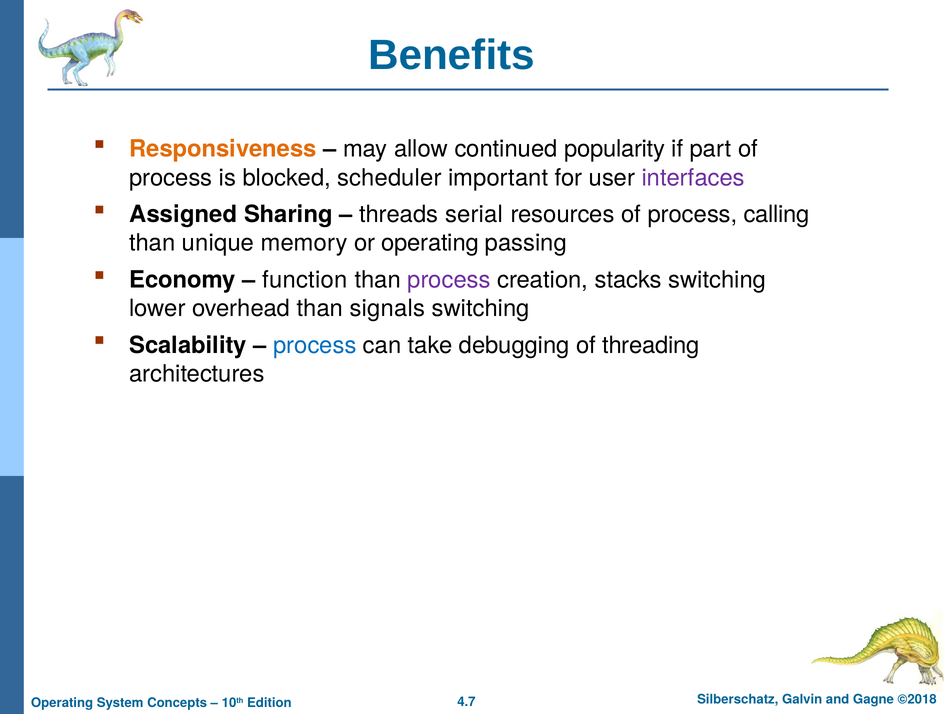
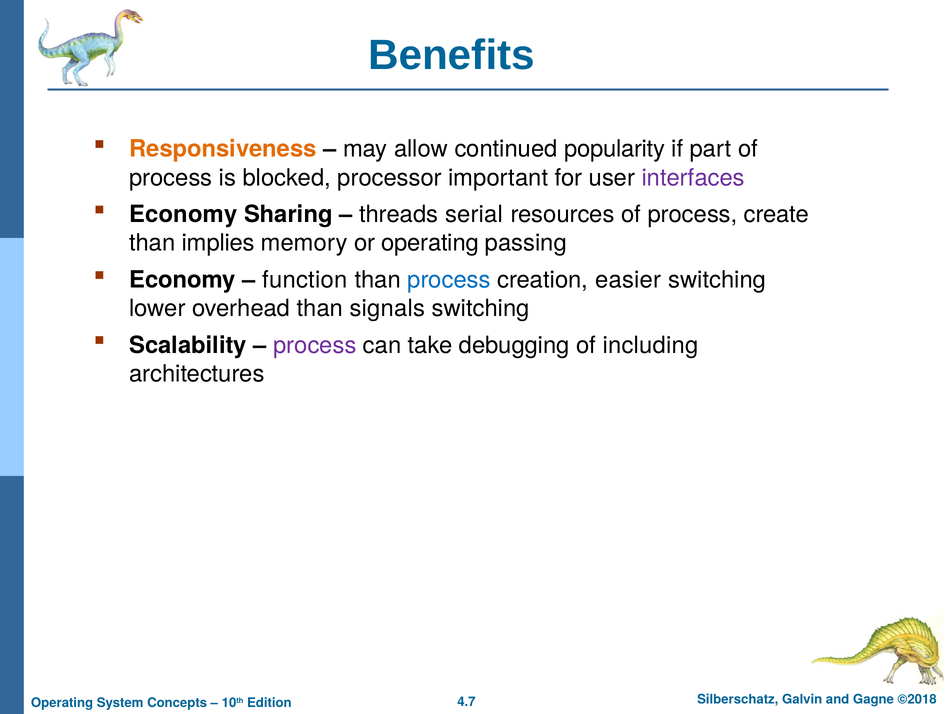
scheduler: scheduler -> processor
Assigned at (183, 215): Assigned -> Economy
calling: calling -> create
unique: unique -> implies
process at (449, 280) colour: purple -> blue
stacks: stacks -> easier
process at (315, 345) colour: blue -> purple
threading: threading -> including
